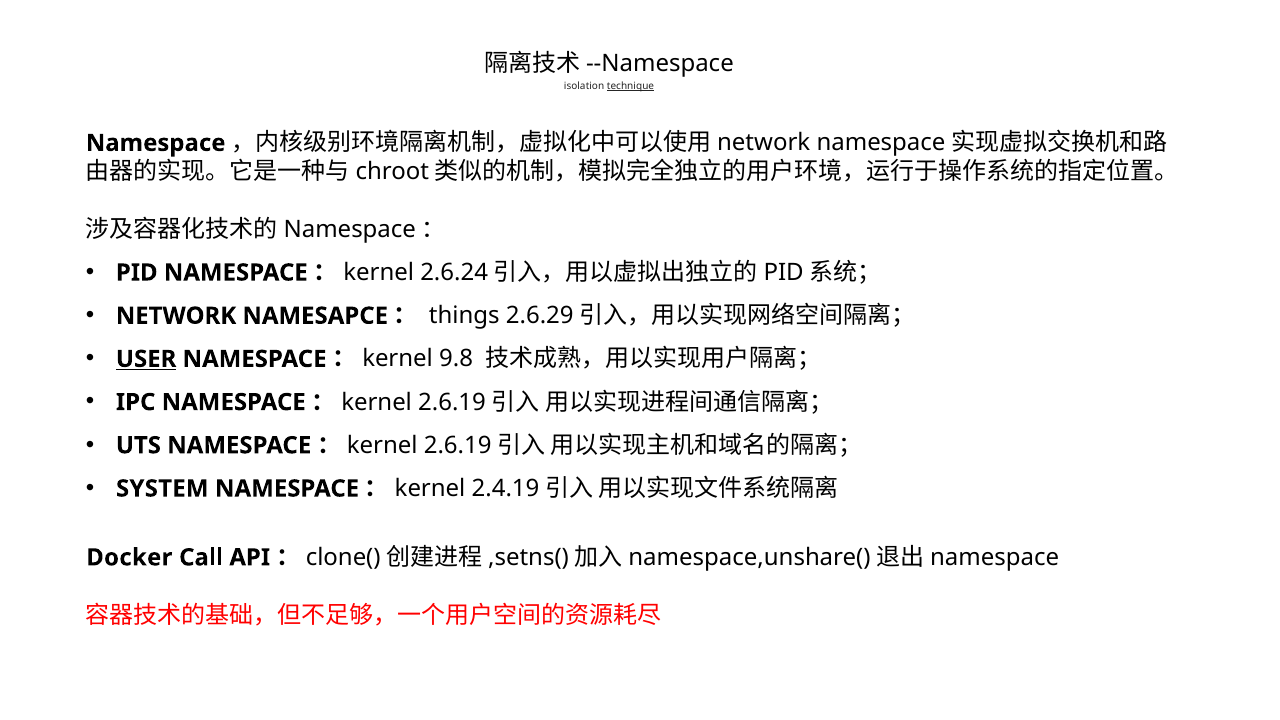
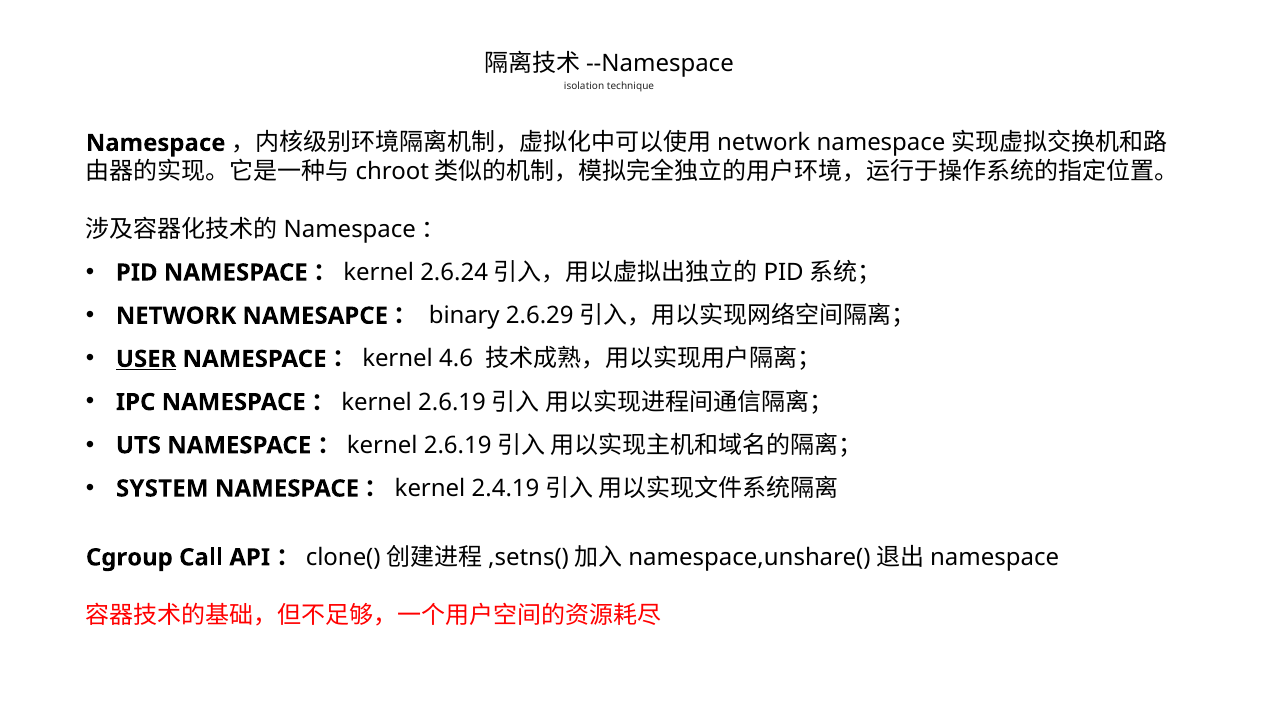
technique underline: present -> none
things: things -> binary
9.8: 9.8 -> 4.6
Docker: Docker -> Cgroup
